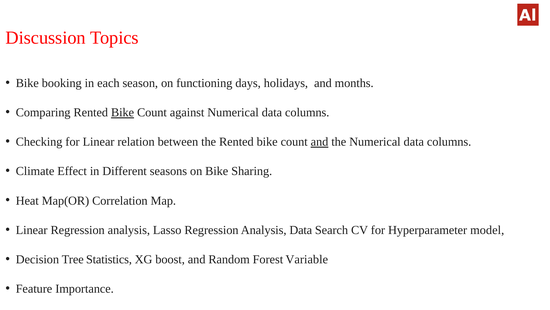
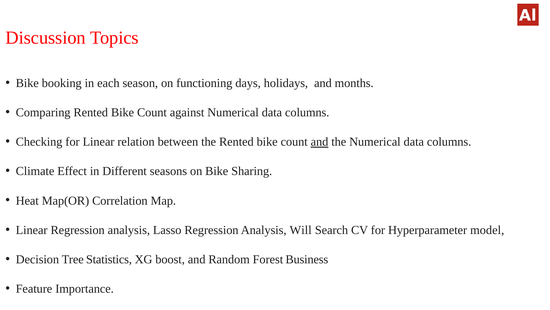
Bike at (123, 112) underline: present -> none
Analysis Data: Data -> Will
Variable: Variable -> Business
